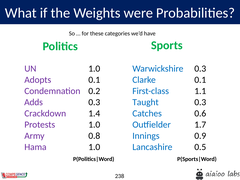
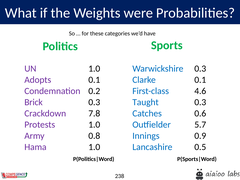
1.1: 1.1 -> 4.6
Adds: Adds -> Brick
1.4: 1.4 -> 7.8
1.7: 1.7 -> 5.7
